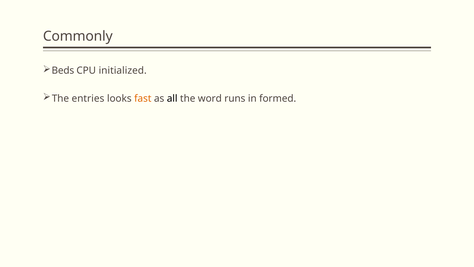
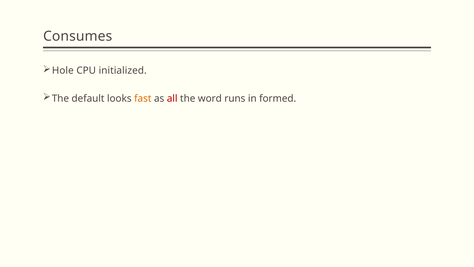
Commonly: Commonly -> Consumes
Beds: Beds -> Hole
entries: entries -> default
all colour: black -> red
